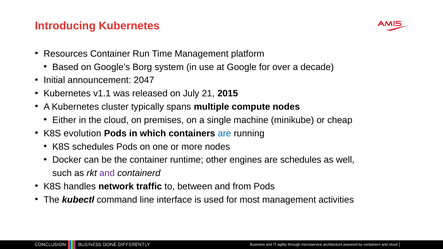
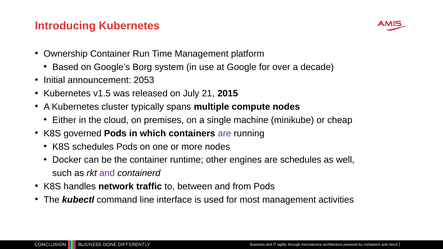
Resources: Resources -> Ownership
2047: 2047 -> 2053
v1.1: v1.1 -> v1.5
evolution: evolution -> governed
are at (225, 133) colour: blue -> purple
